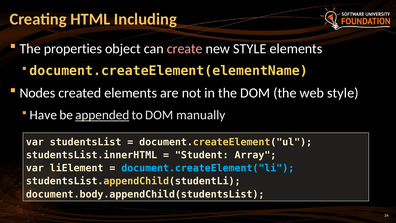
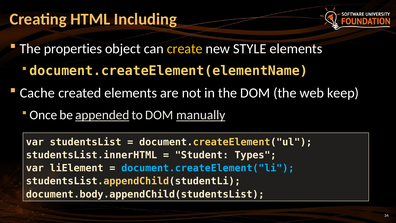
create colour: pink -> yellow
Nodes: Nodes -> Cache
web style: style -> keep
Have: Have -> Once
manually underline: none -> present
Array: Array -> Types
